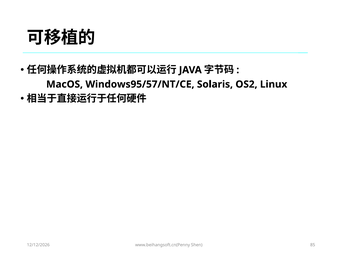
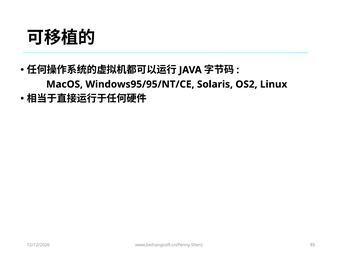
Windows95/57/NT/CE: Windows95/57/NT/CE -> Windows95/95/NT/CE
